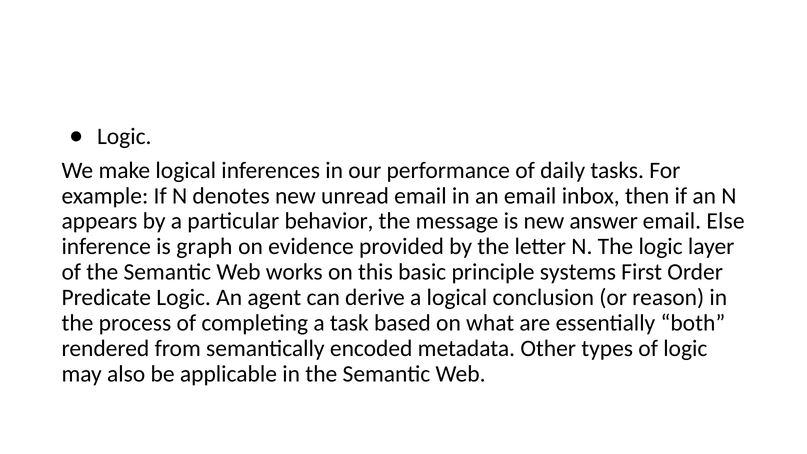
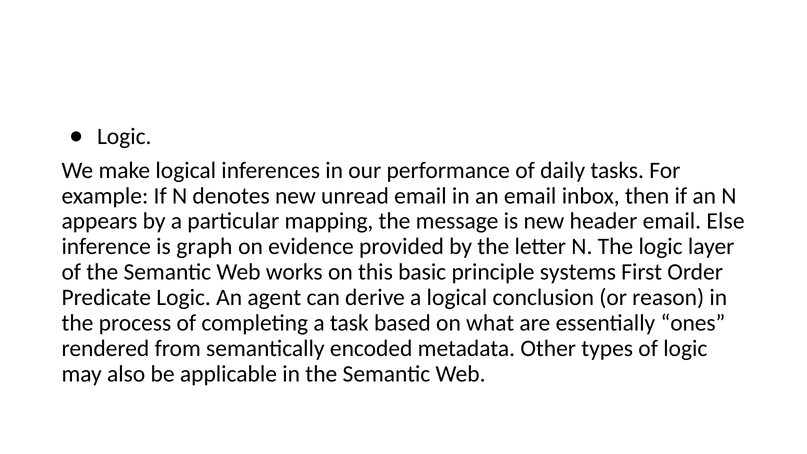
behavior: behavior -> mapping
answer: answer -> header
both: both -> ones
